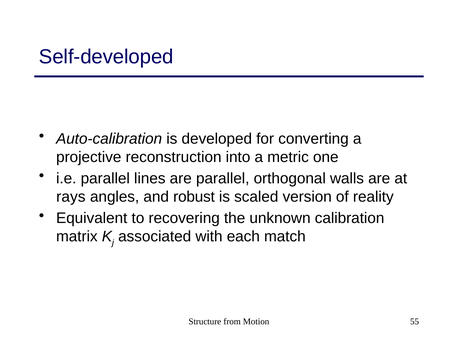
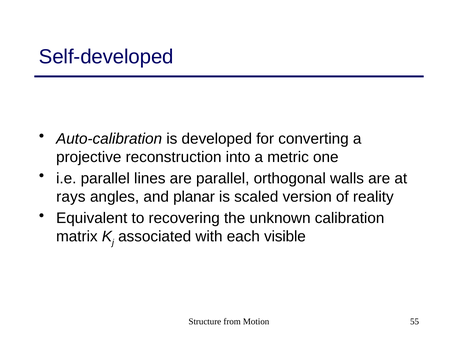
robust: robust -> planar
match: match -> visible
